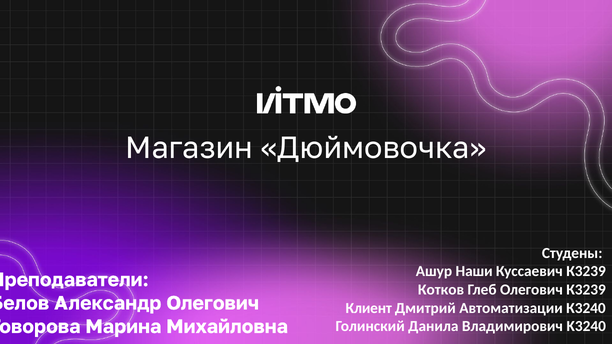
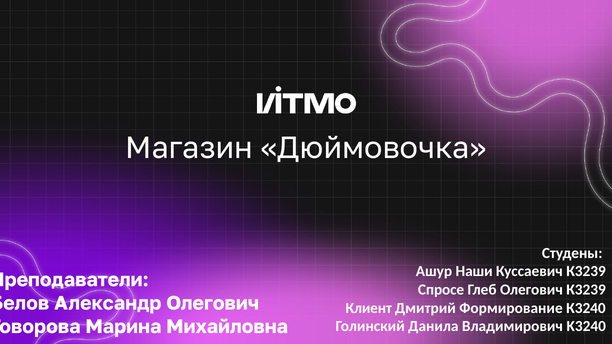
Котков: Котков -> Спросе
Автоматизации: Автоматизации -> Формирование
